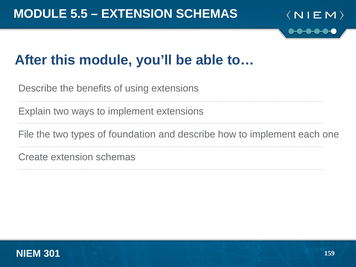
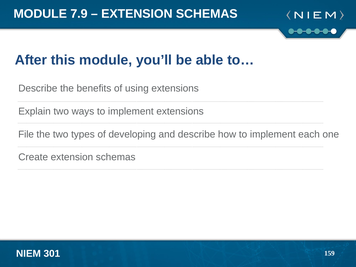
5.5: 5.5 -> 7.9
foundation: foundation -> developing
